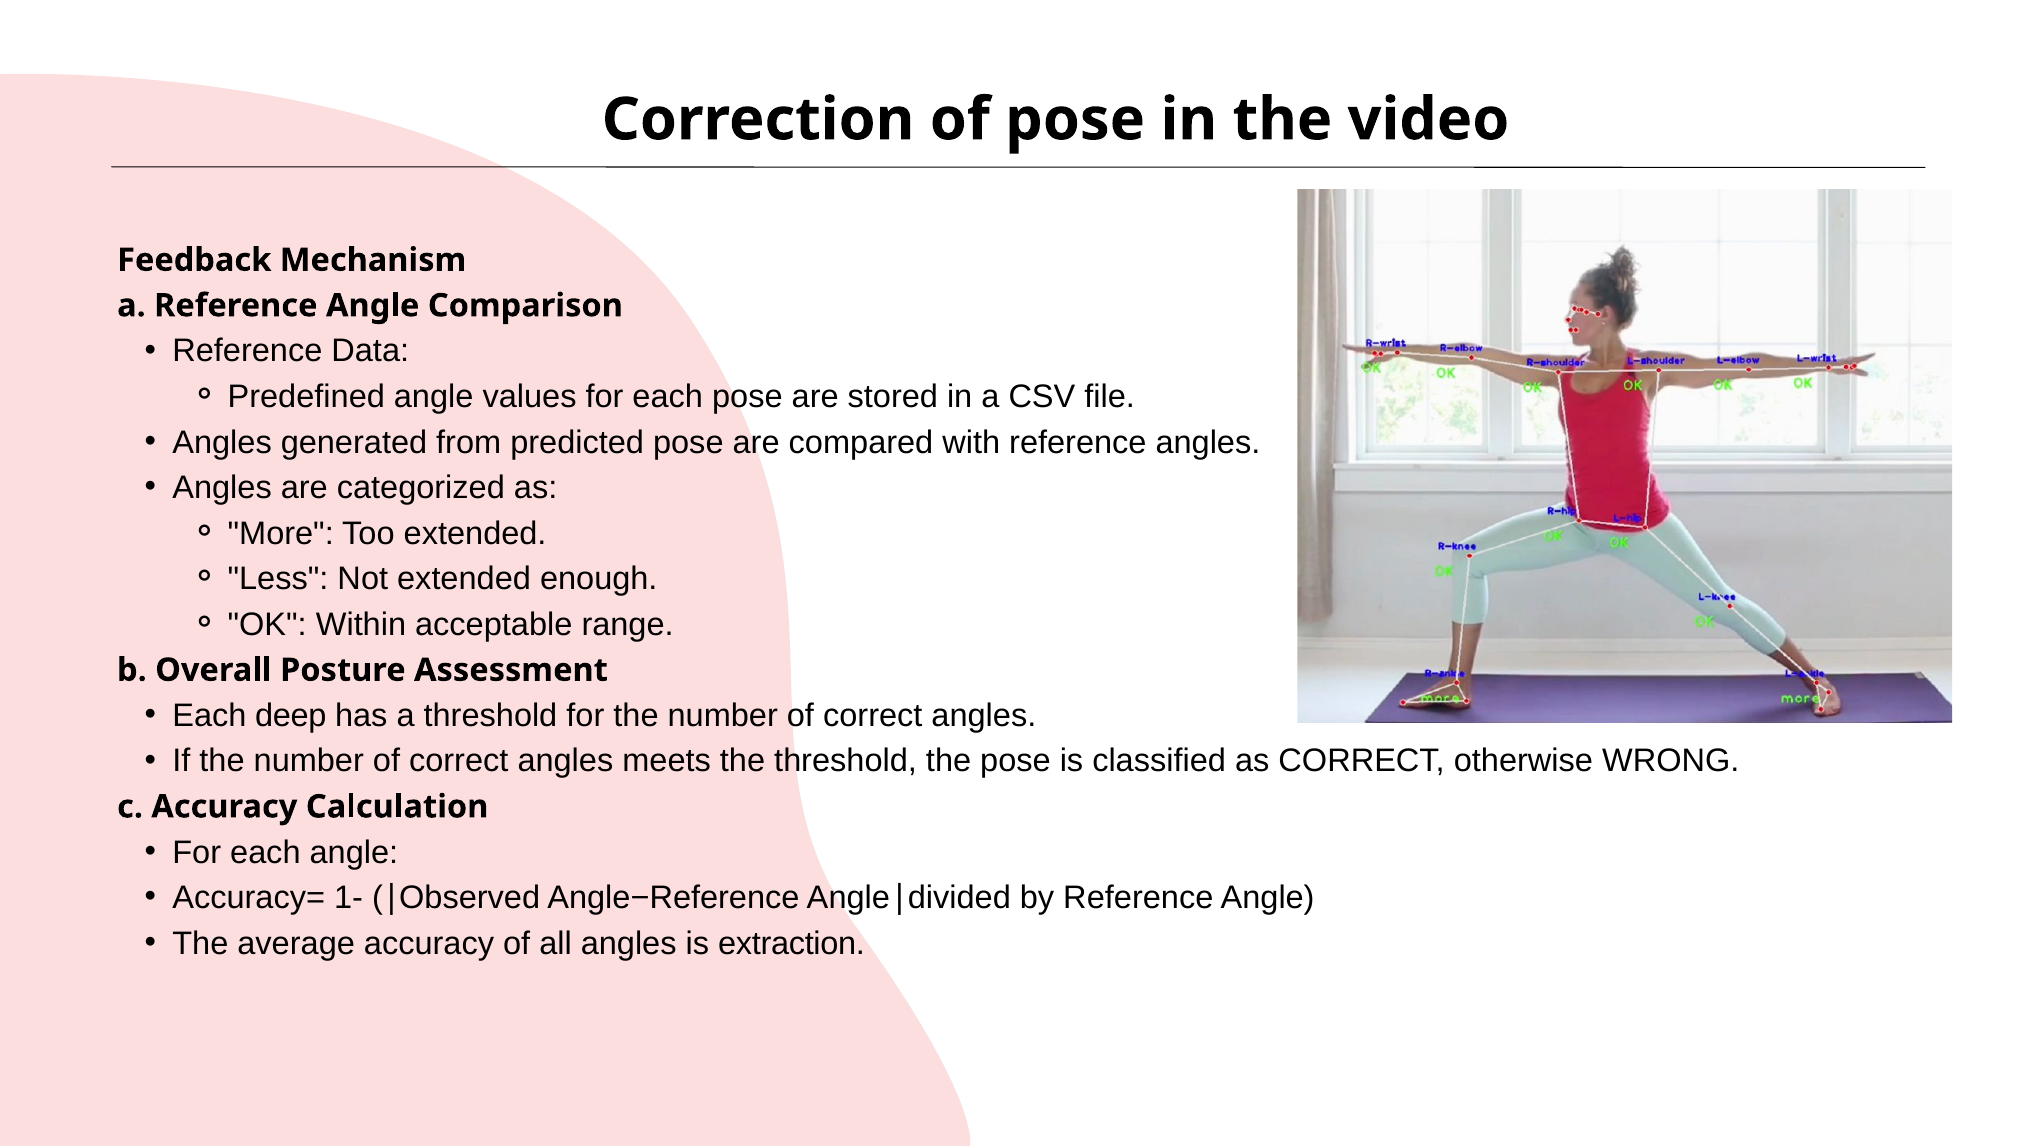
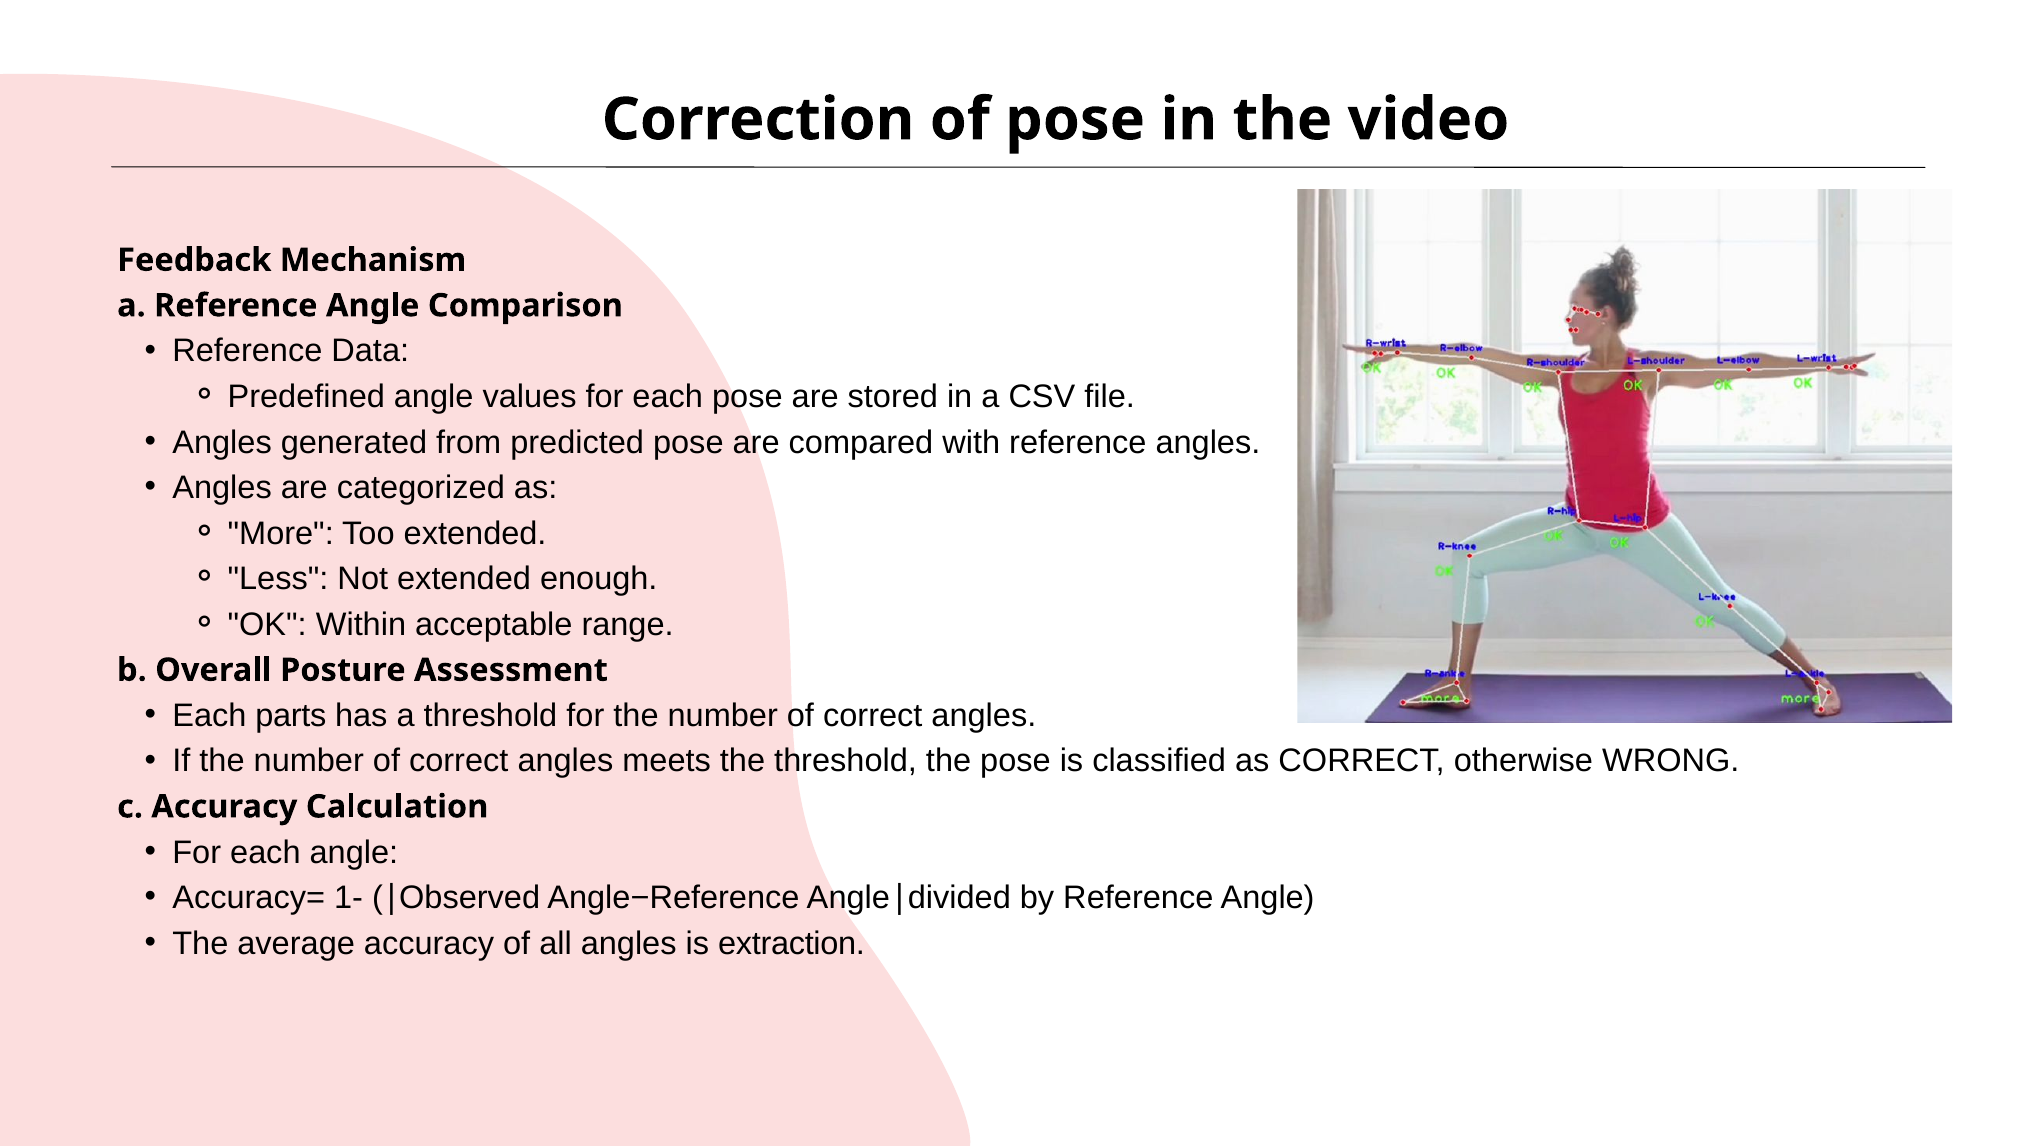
deep: deep -> parts
